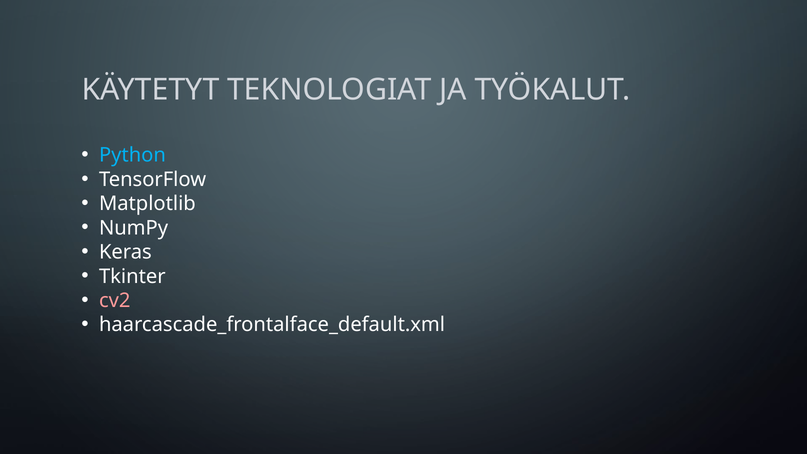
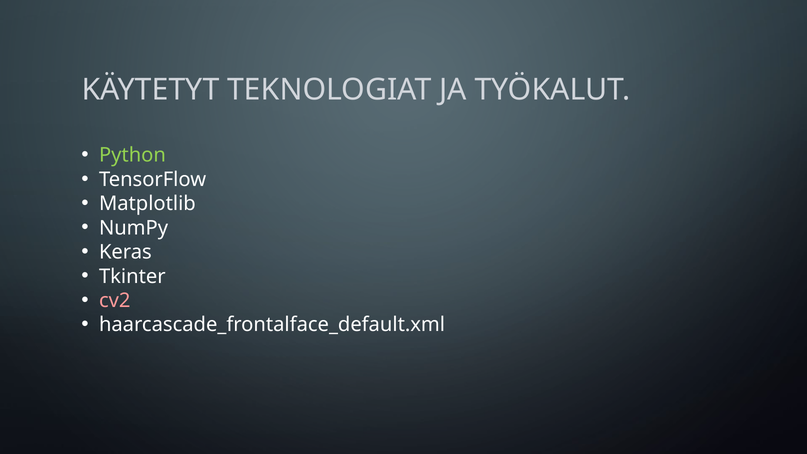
Python colour: light blue -> light green
